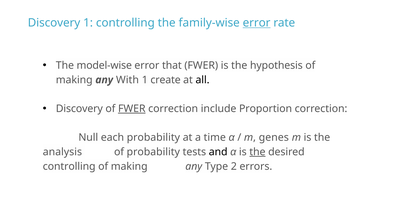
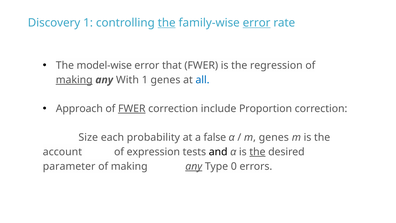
the at (167, 23) underline: none -> present
hypothesis: hypothesis -> regression
making at (74, 80) underline: none -> present
1 create: create -> genes
all colour: black -> blue
Discovery at (79, 109): Discovery -> Approach
Null: Null -> Size
time: time -> false
analysis: analysis -> account
of probability: probability -> expression
controlling at (69, 166): controlling -> parameter
any at (194, 166) underline: none -> present
2: 2 -> 0
